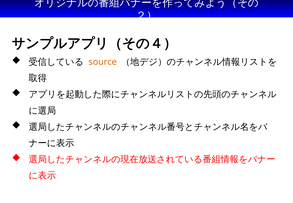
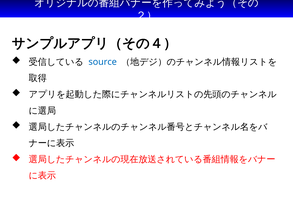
source colour: orange -> blue
